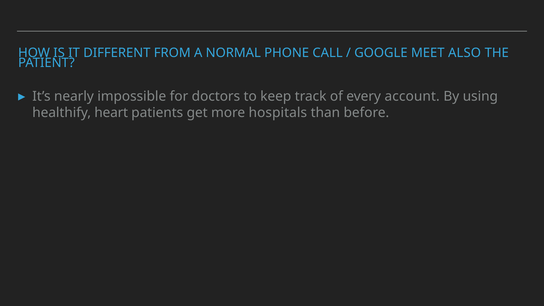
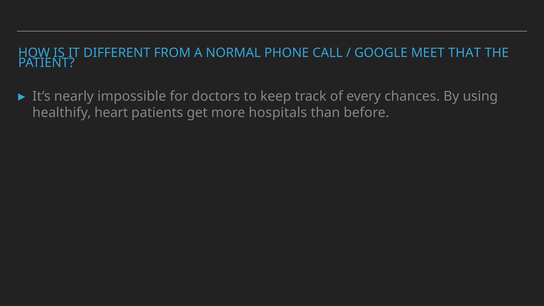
ALSO: ALSO -> THAT
account: account -> chances
